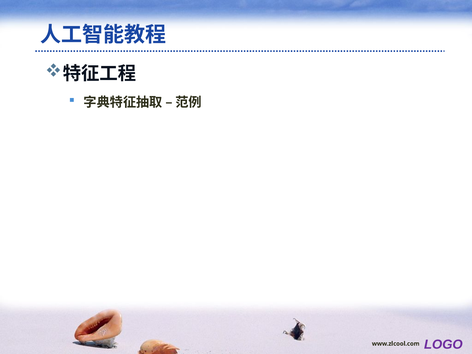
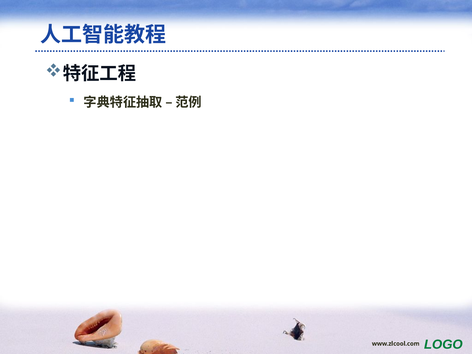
LOGO colour: purple -> green
